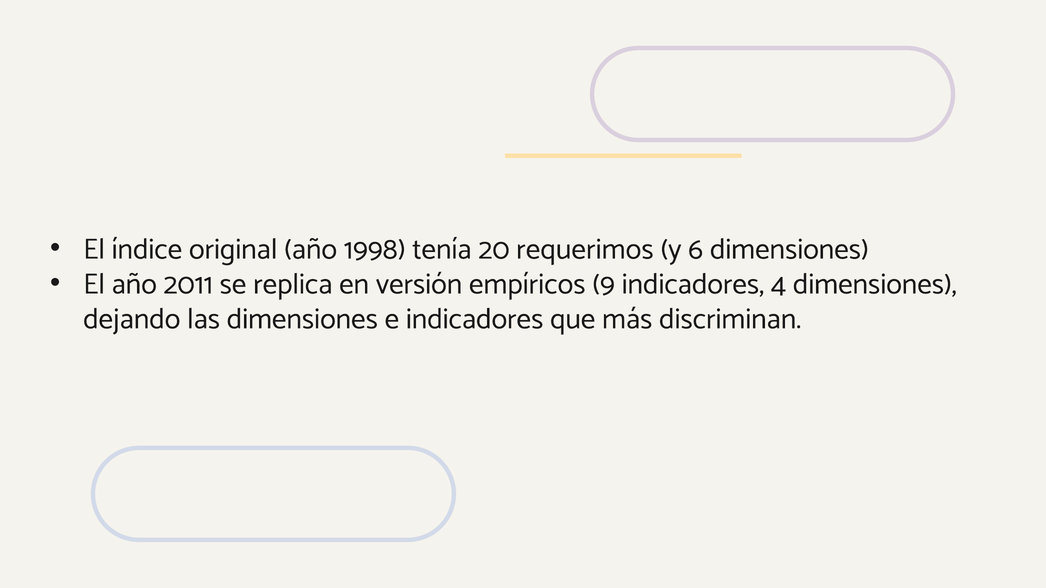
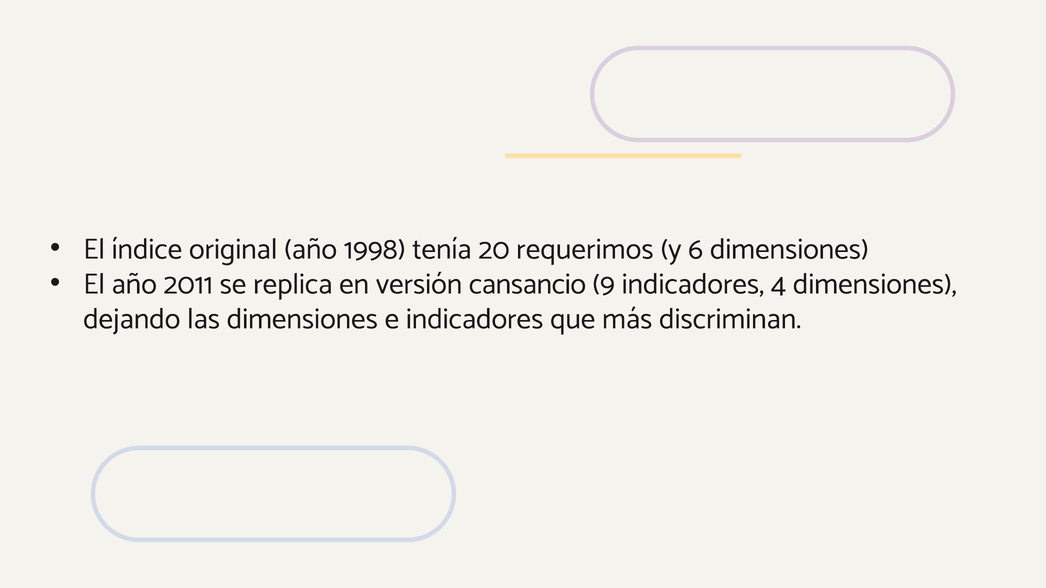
empíricos: empíricos -> cansancio
